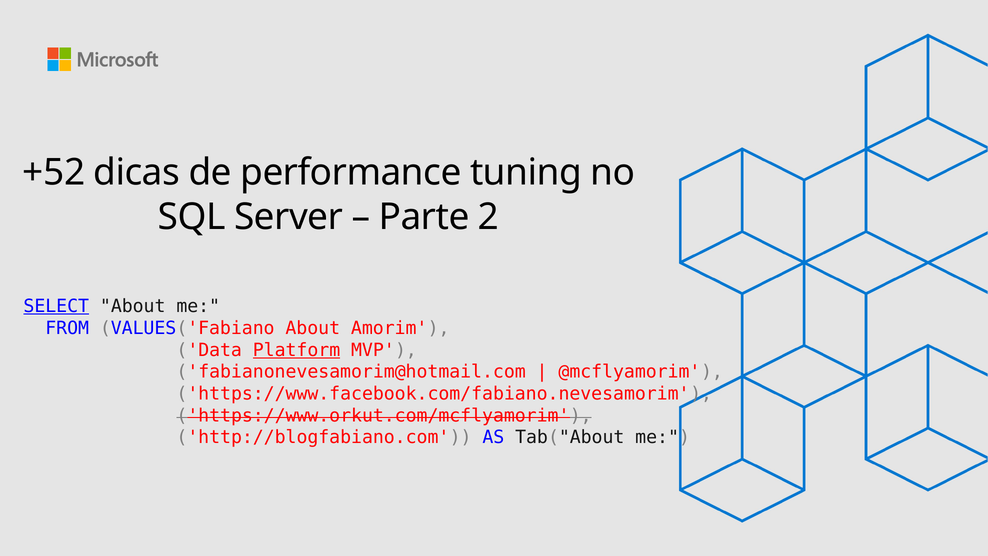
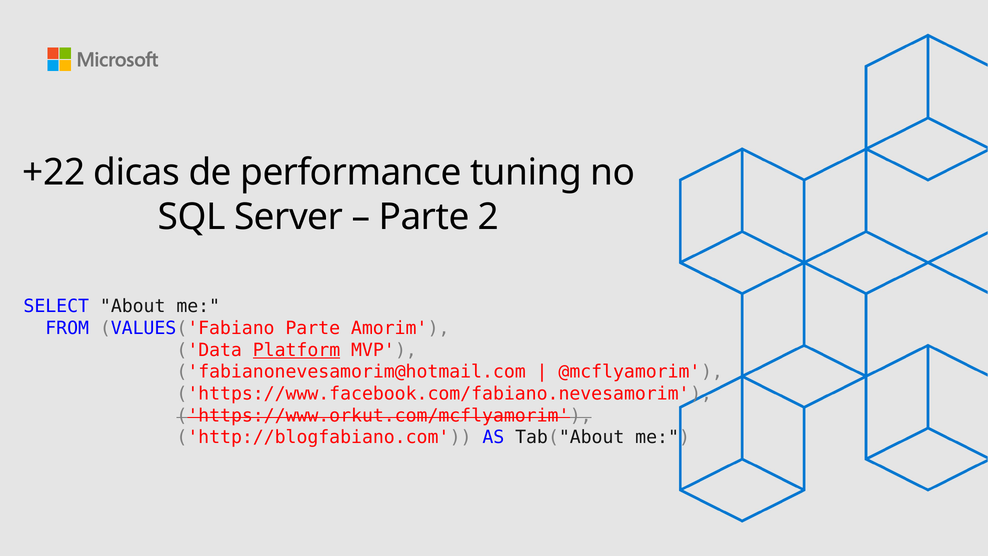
+52: +52 -> +22
SELECT underline: present -> none
VALUES('Fabiano About: About -> Parte
